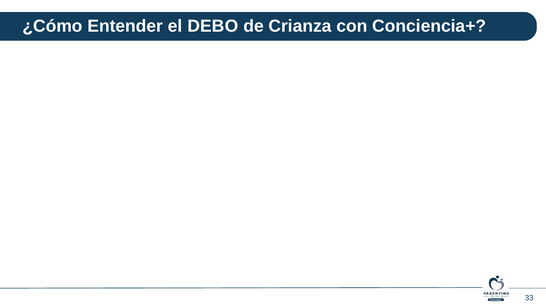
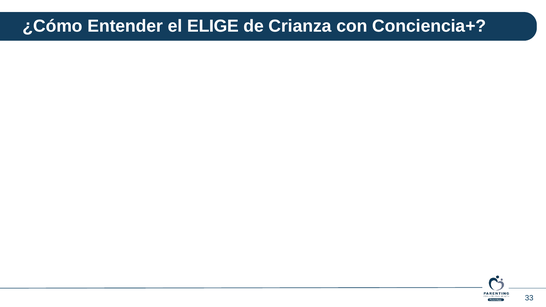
DEBO: DEBO -> ELIGE
